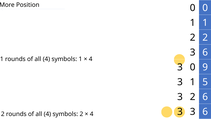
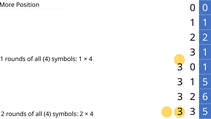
6 at (205, 52): 6 -> 1
3 0 9: 9 -> 1
3 3 6: 6 -> 5
